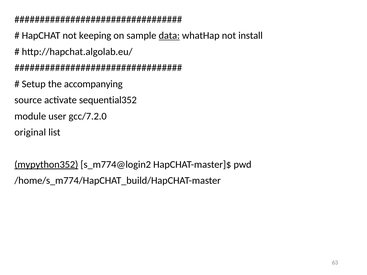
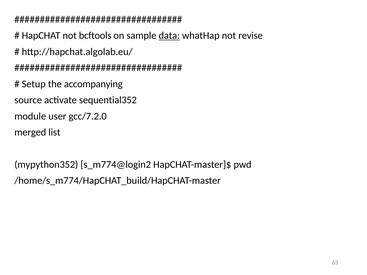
keeping: keeping -> bcftools
install: install -> revise
original: original -> merged
mypython352 underline: present -> none
